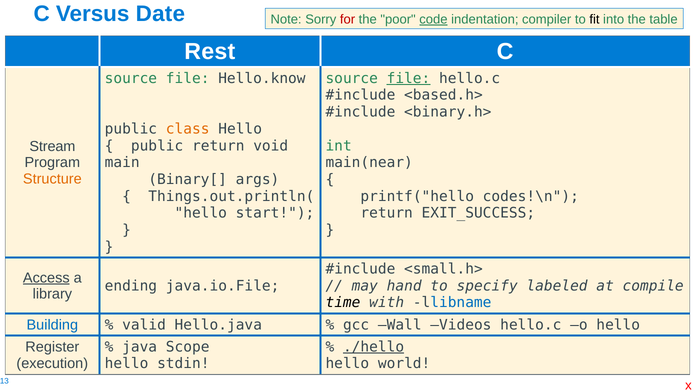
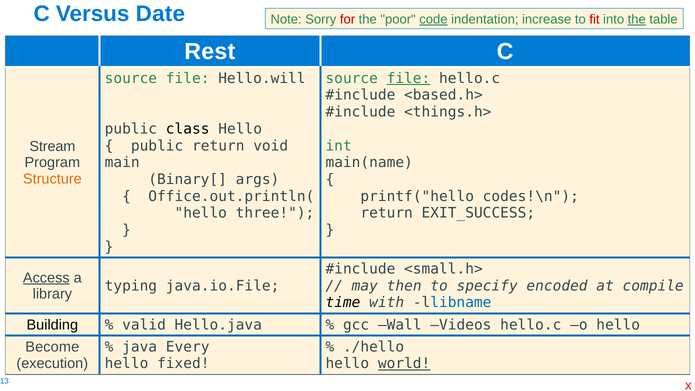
compiler: compiler -> increase
fit colour: black -> red
the at (637, 19) underline: none -> present
Hello.know: Hello.know -> Hello.will
<binary.h>: <binary.h> -> <things.h>
class colour: orange -> black
main(near: main(near -> main(name
Things.out.println(: Things.out.println( -> Office.out.println(
start: start -> three
ending: ending -> typing
hand: hand -> then
labeled: labeled -> encoded
Building colour: blue -> black
Register: Register -> Become
Scope: Scope -> Every
./hello underline: present -> none
stdin: stdin -> fixed
world underline: none -> present
